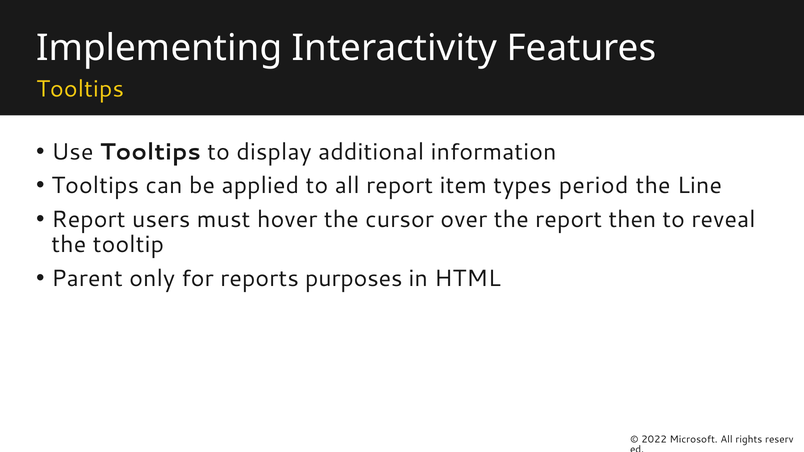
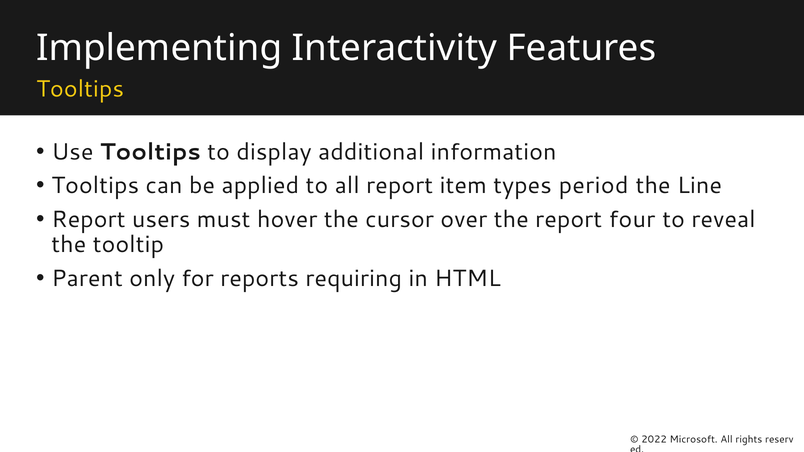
then: then -> four
purposes: purposes -> requiring
